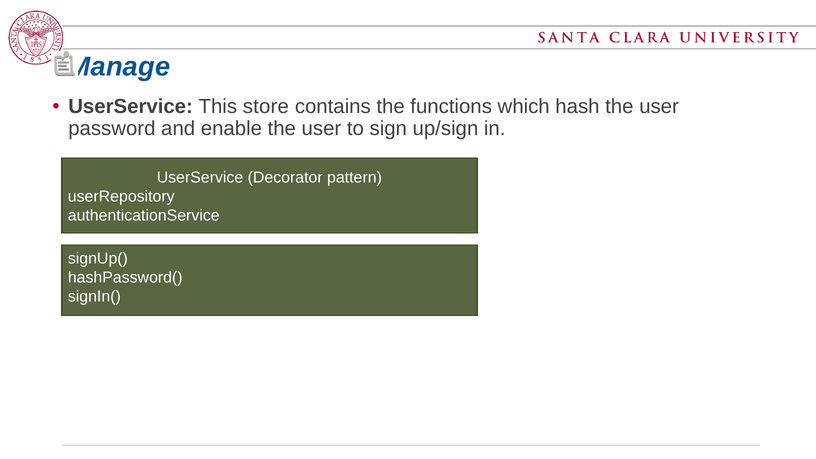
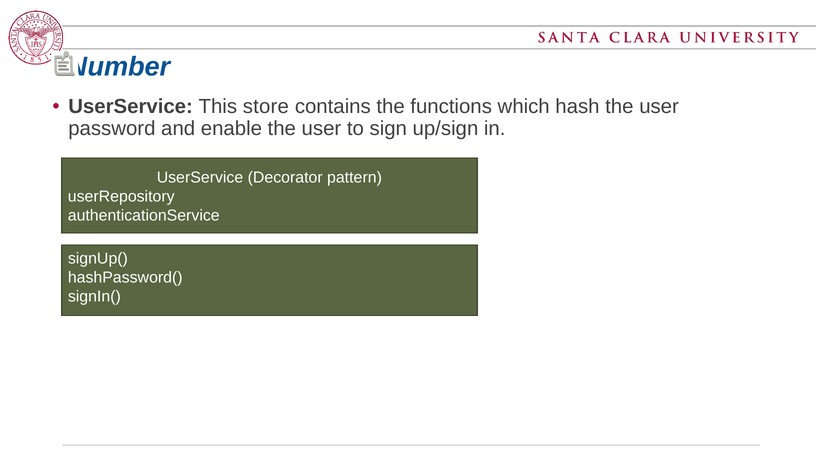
Manage: Manage -> Number
